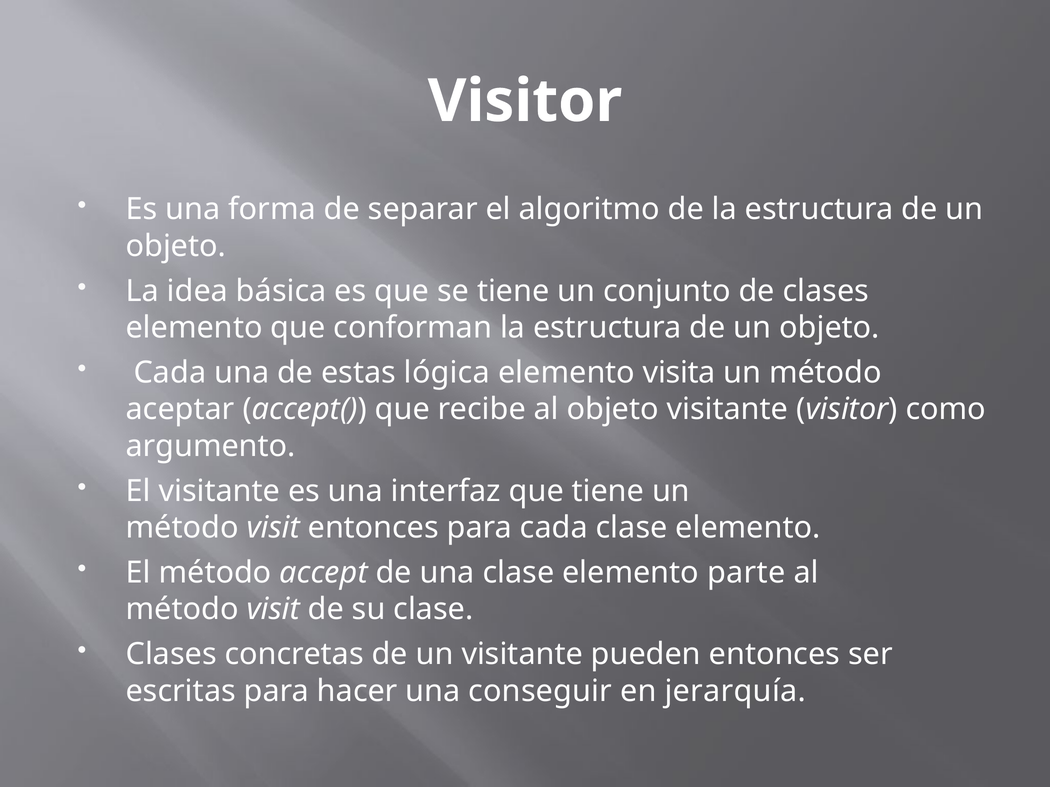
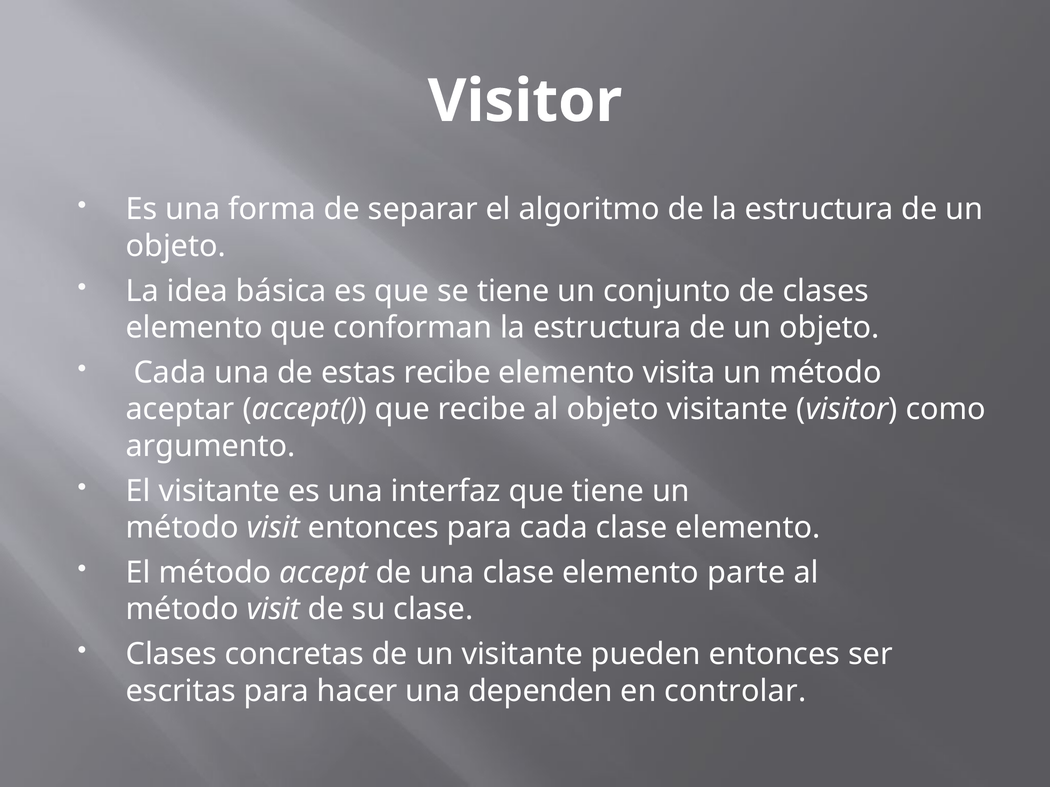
estas lógica: lógica -> recibe
conseguir: conseguir -> dependen
jerarquía: jerarquía -> controlar
